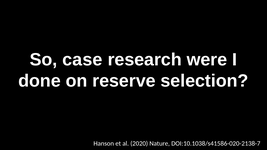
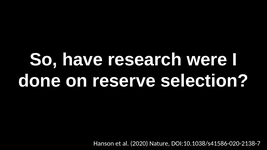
case: case -> have
